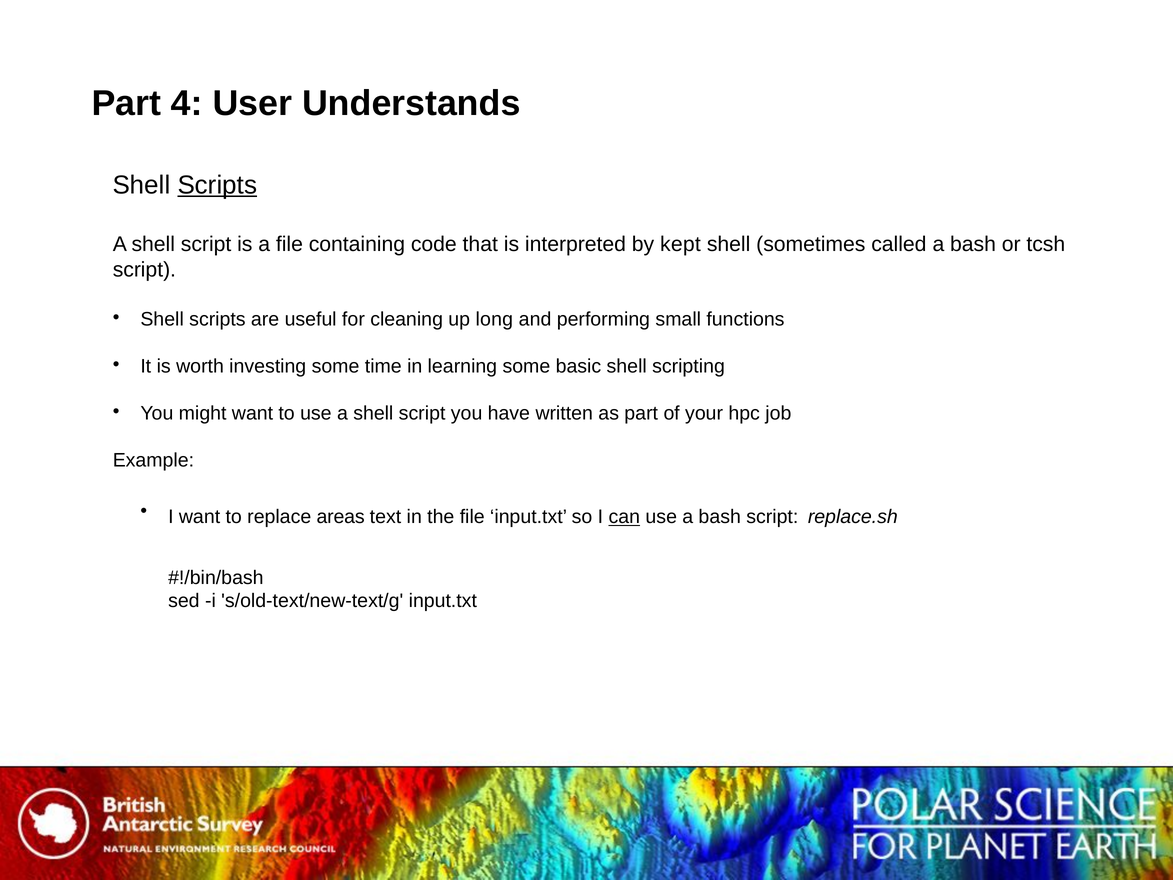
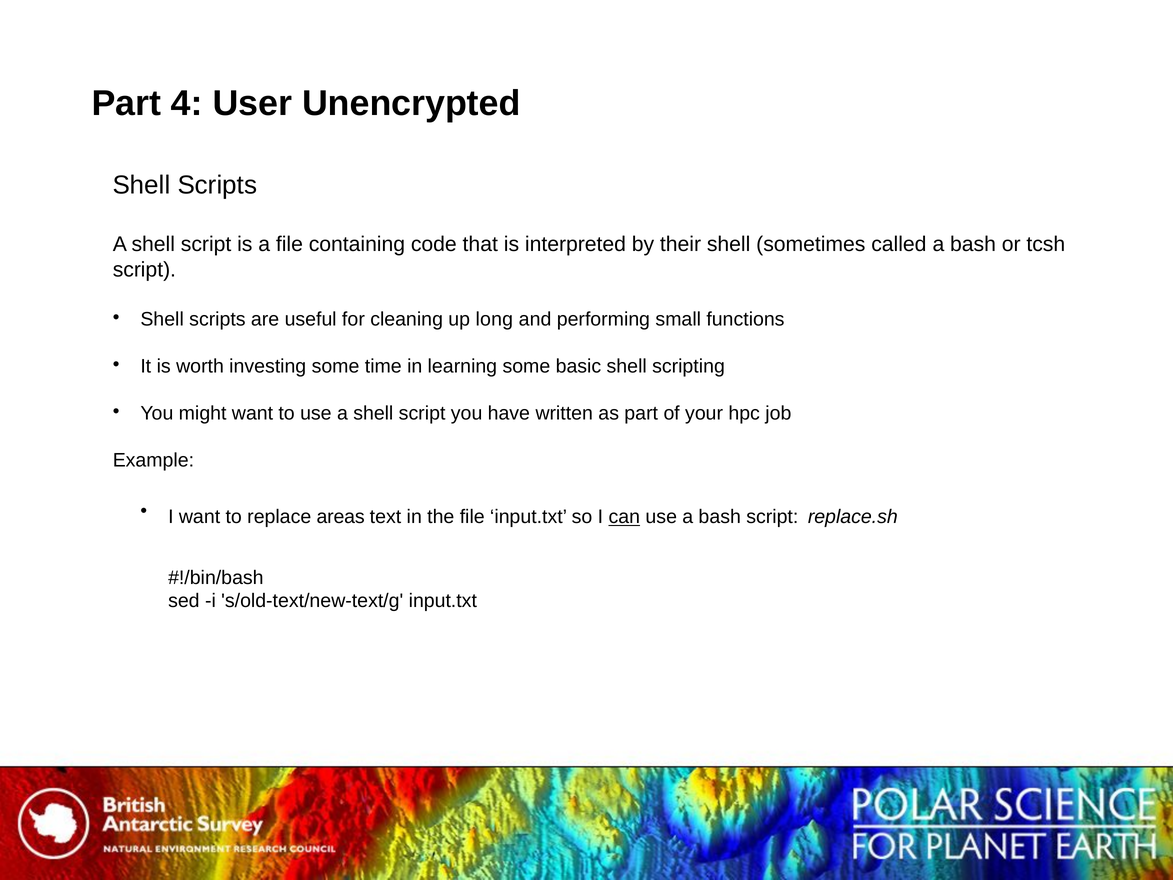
Understands: Understands -> Unencrypted
Scripts at (217, 185) underline: present -> none
kept: kept -> their
